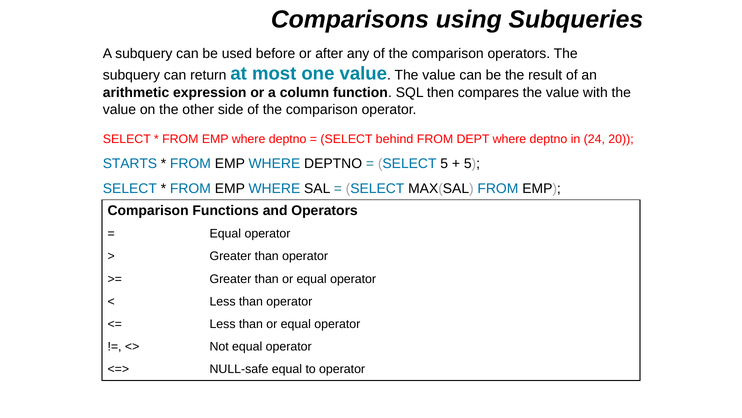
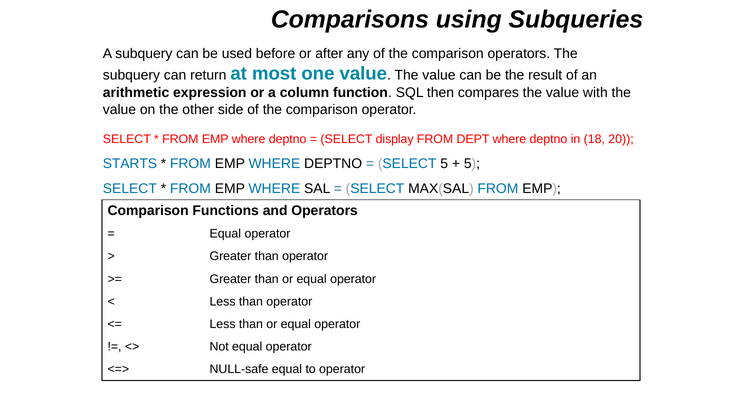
behind: behind -> display
24: 24 -> 18
